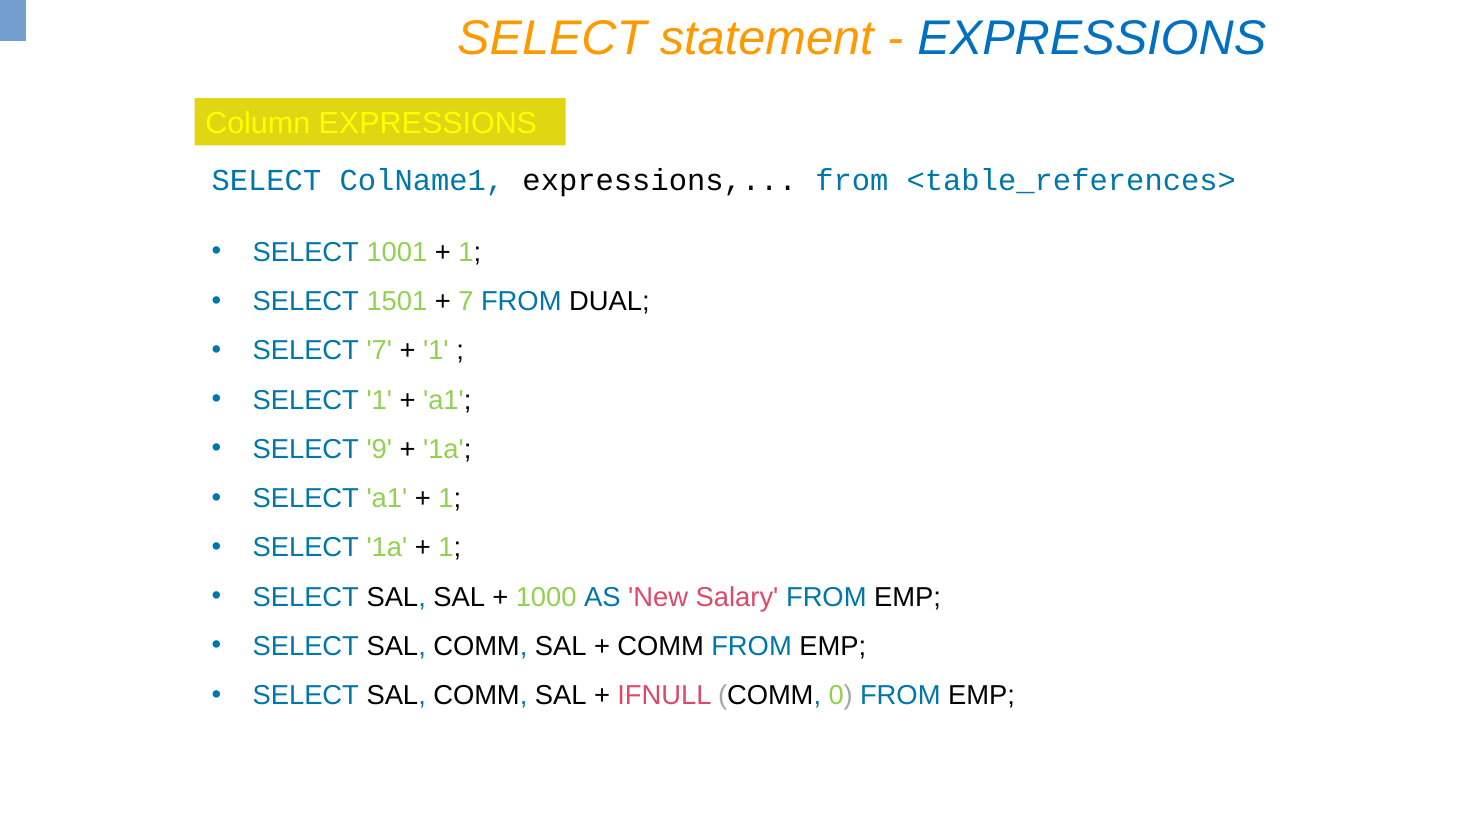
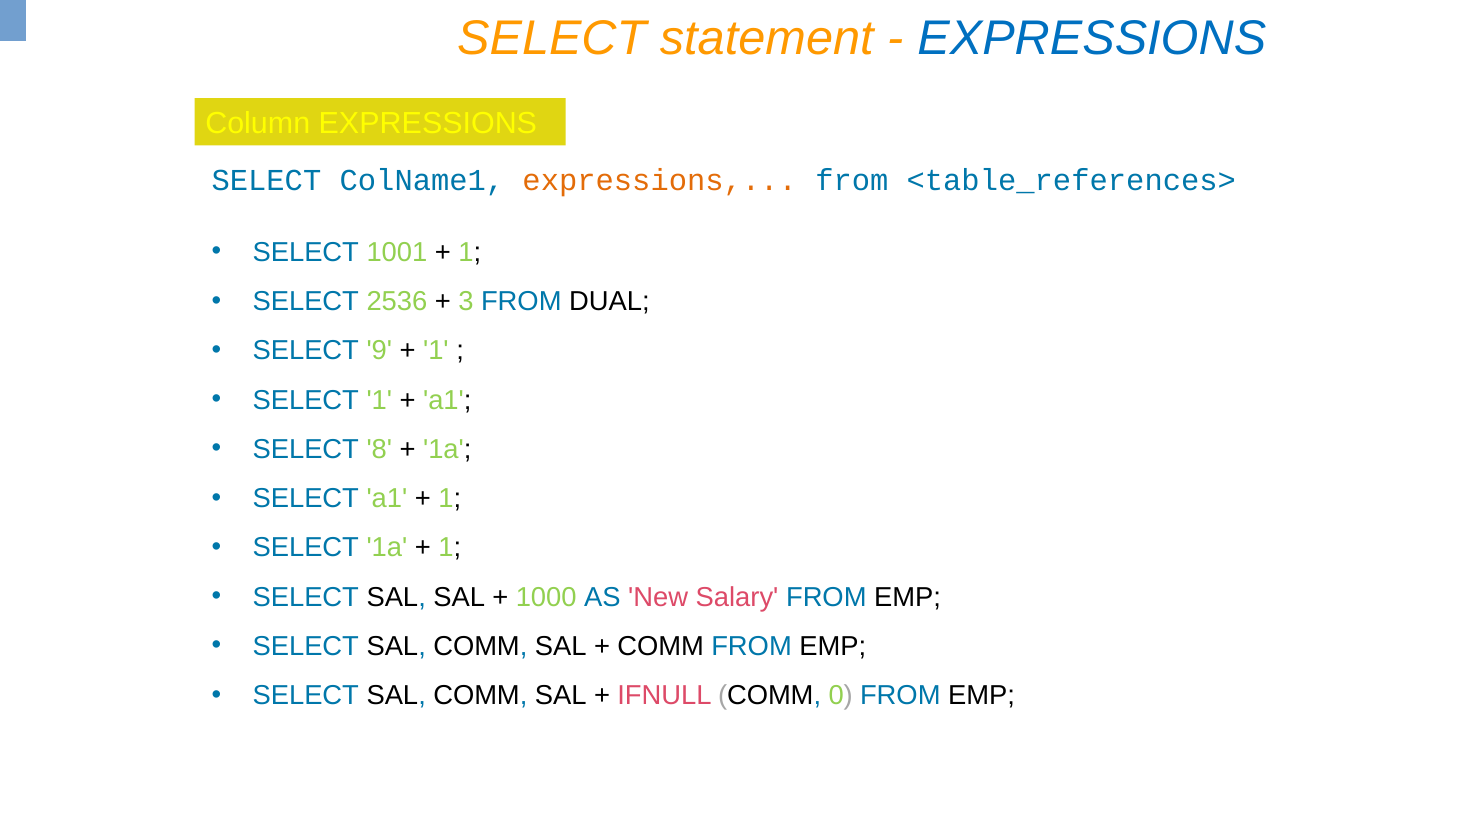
expressions at (660, 181) colour: black -> orange
1501: 1501 -> 2536
7 at (466, 302): 7 -> 3
SELECT 7: 7 -> 9
9: 9 -> 8
